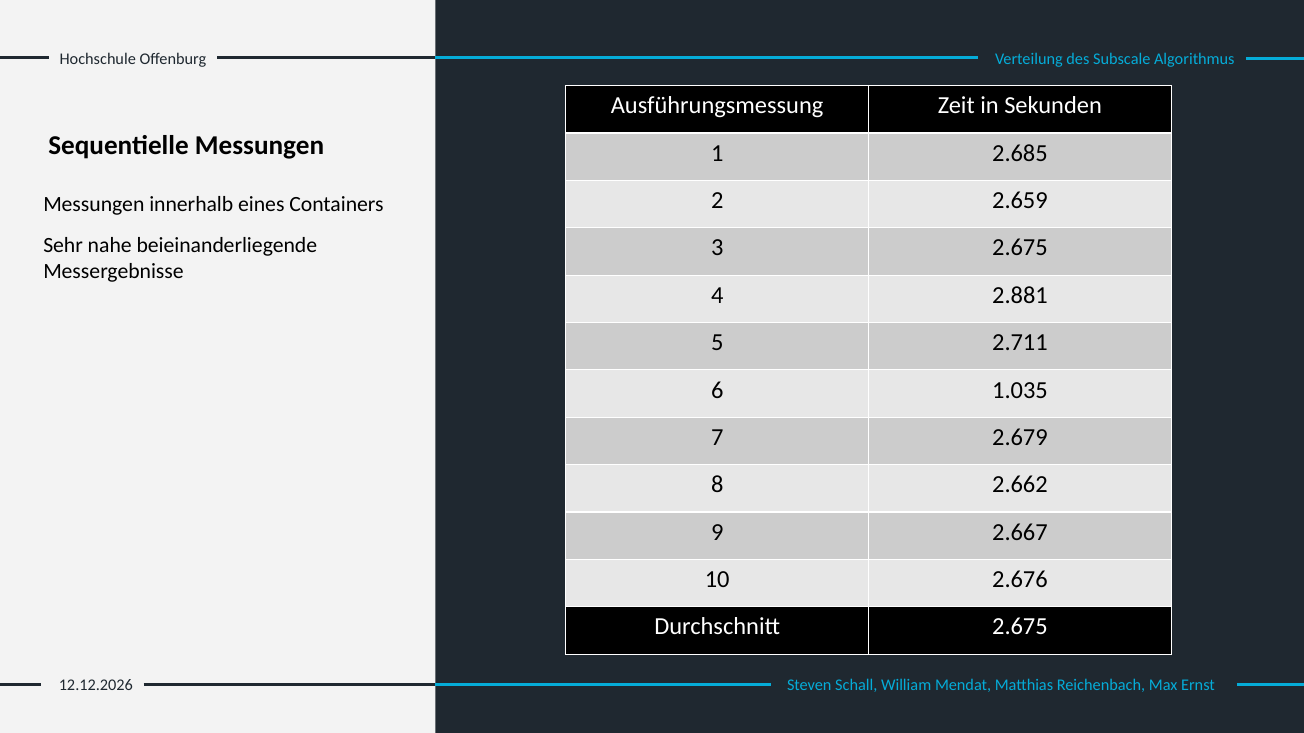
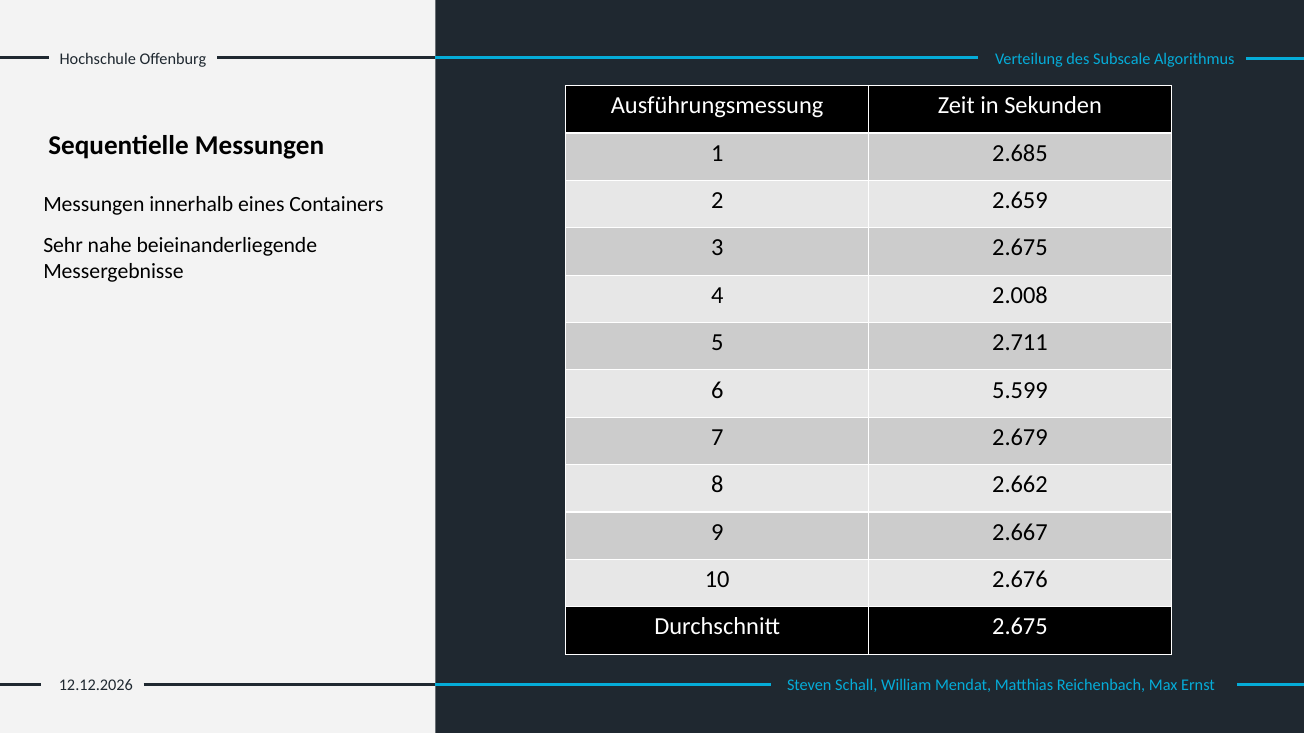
2.881: 2.881 -> 2.008
1.035: 1.035 -> 5.599
